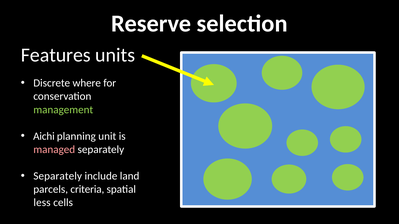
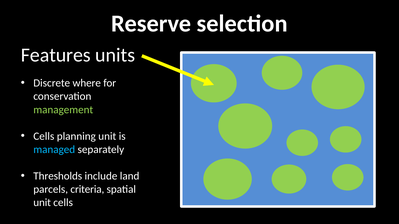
Aichi at (44, 136): Aichi -> Cells
managed colour: pink -> light blue
Separately at (58, 176): Separately -> Thresholds
less at (42, 203): less -> unit
